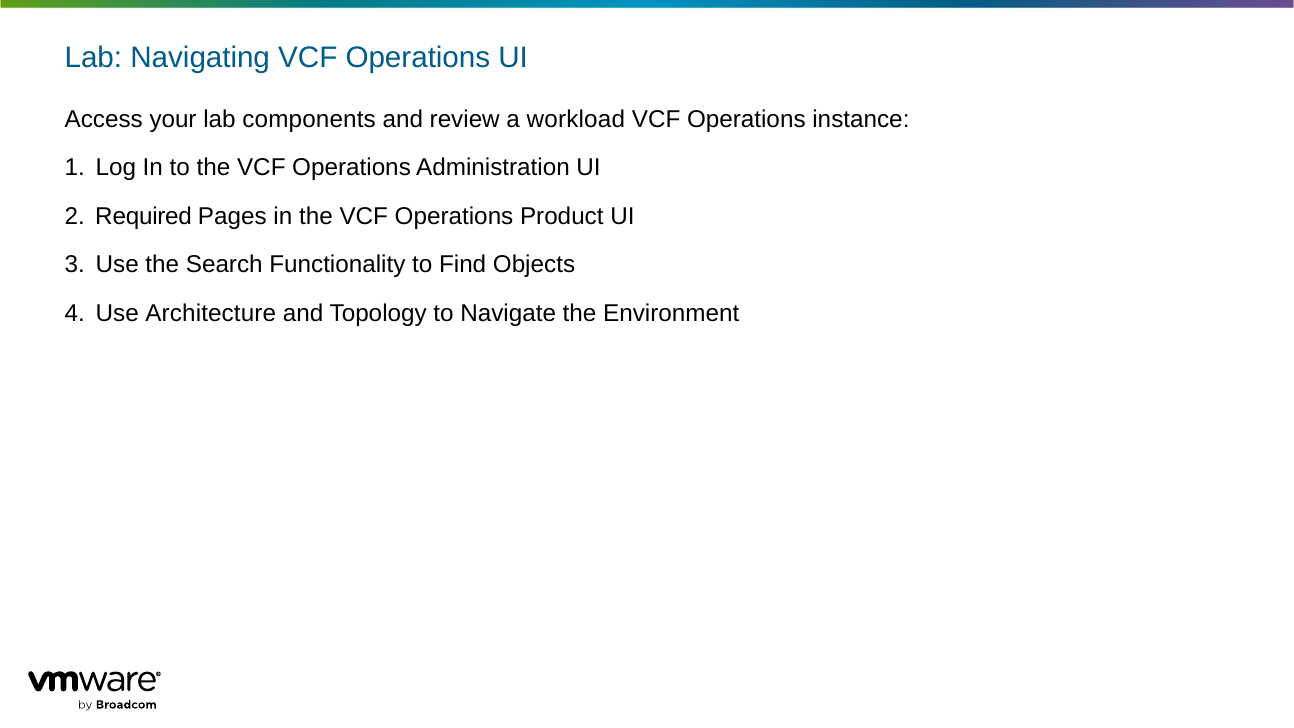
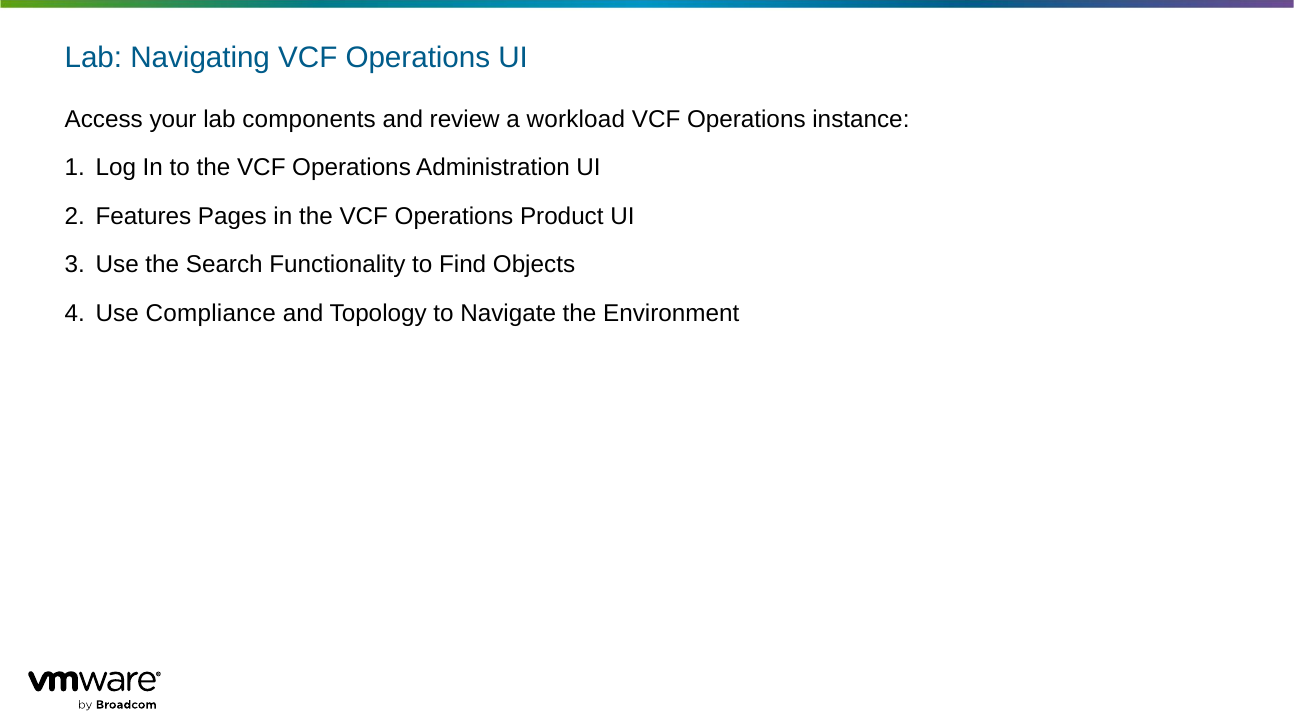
Required: Required -> Features
Architecture: Architecture -> Compliance
